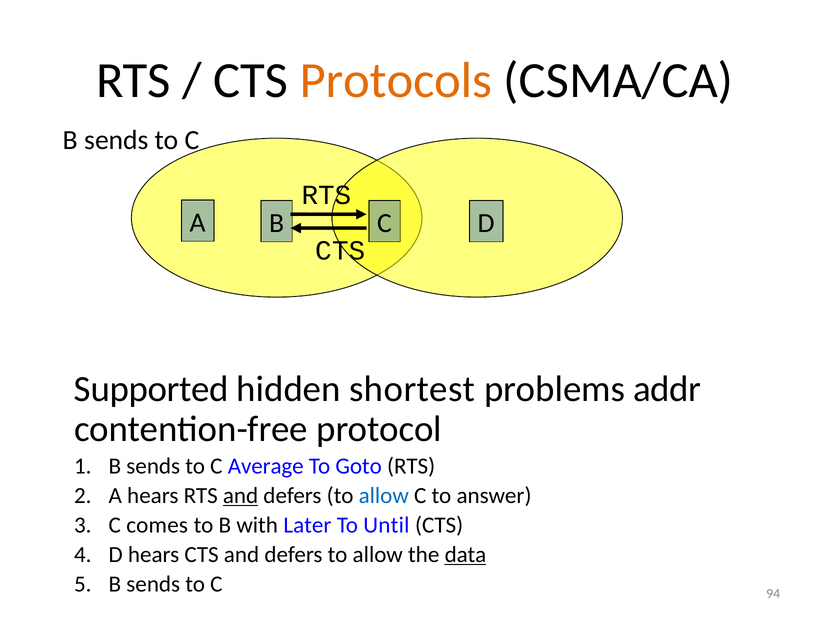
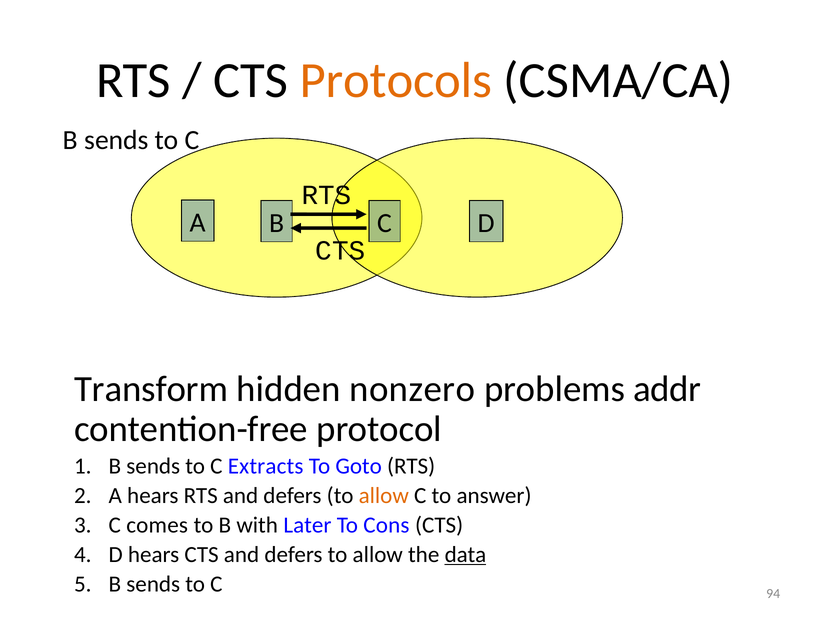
Supported: Supported -> Transform
shortest: shortest -> nonzero
Average: Average -> Extracts
and at (241, 496) underline: present -> none
allow at (384, 496) colour: blue -> orange
Until: Until -> Cons
